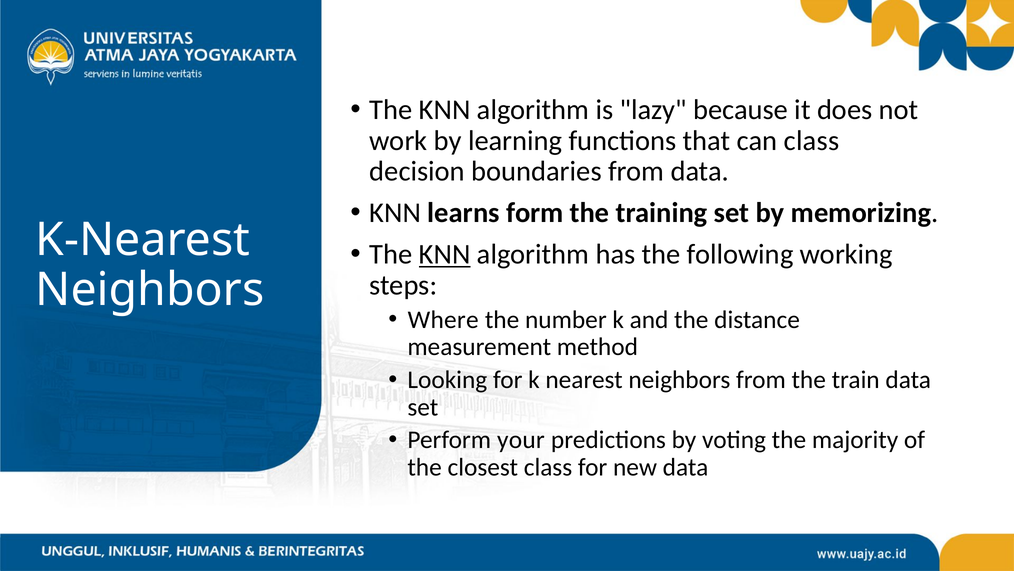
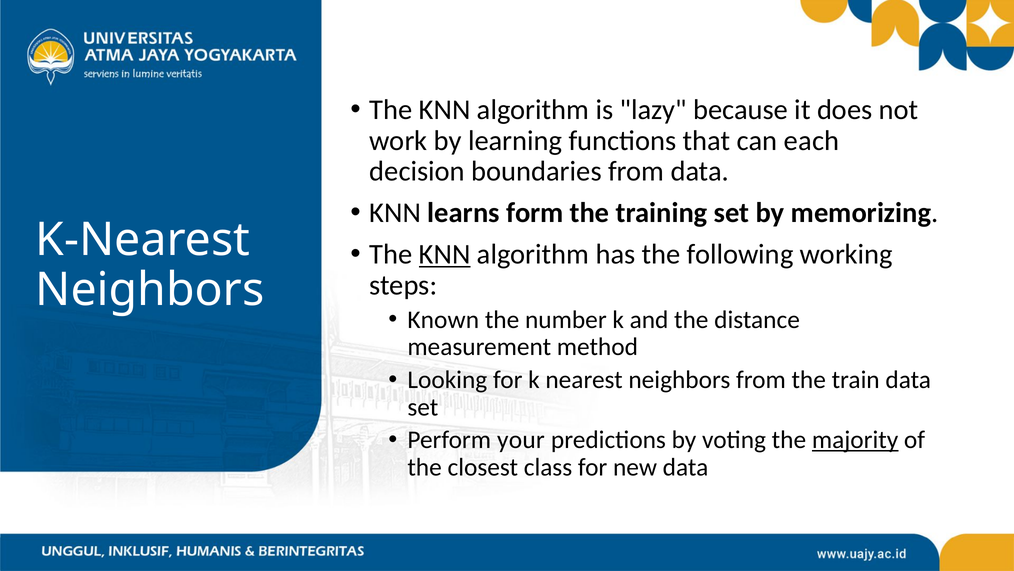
can class: class -> each
Where: Where -> Known
majority underline: none -> present
